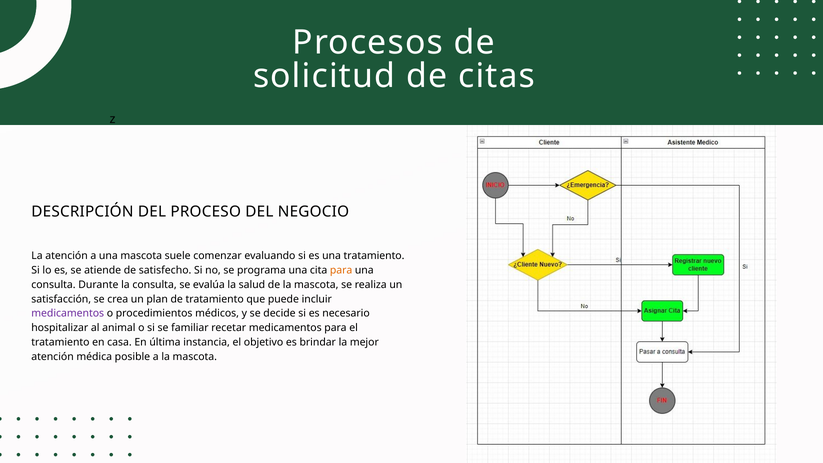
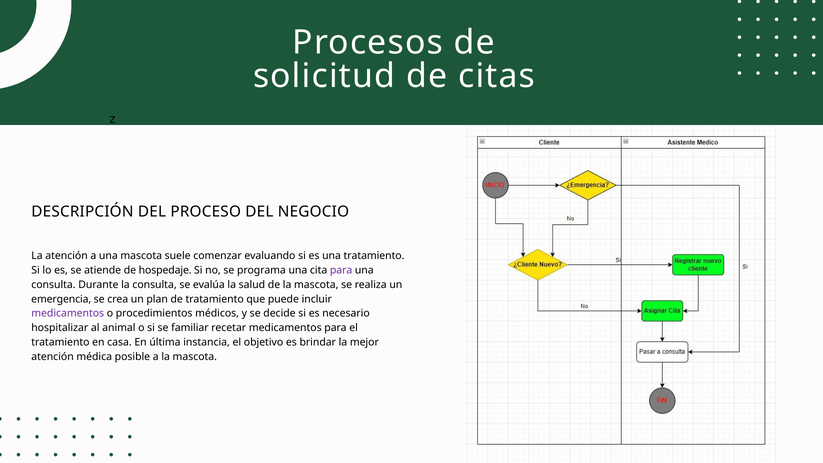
satisfecho: satisfecho -> hospedaje
para at (341, 270) colour: orange -> purple
satisfacción: satisfacción -> emergencia
